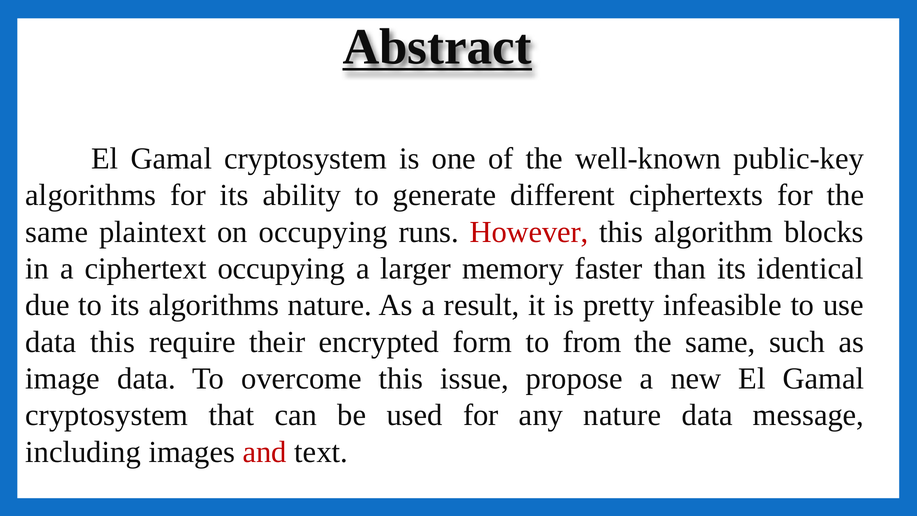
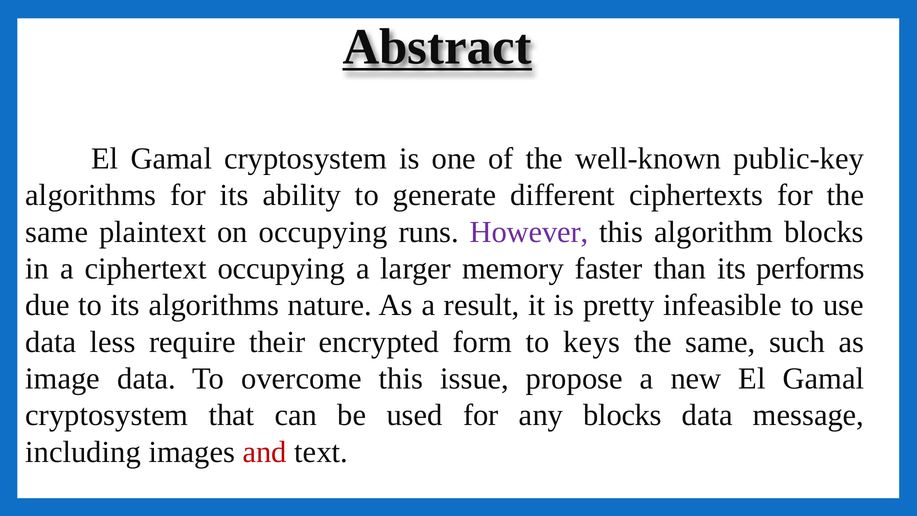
However colour: red -> purple
identical: identical -> performs
data this: this -> less
from: from -> keys
any nature: nature -> blocks
